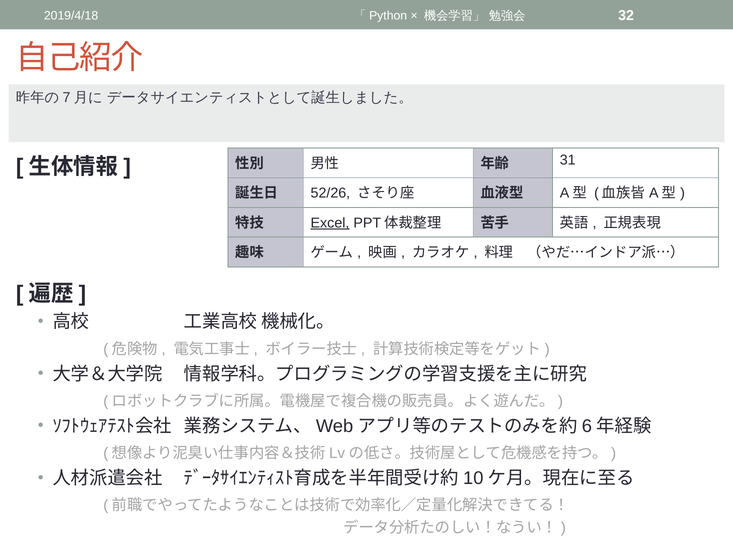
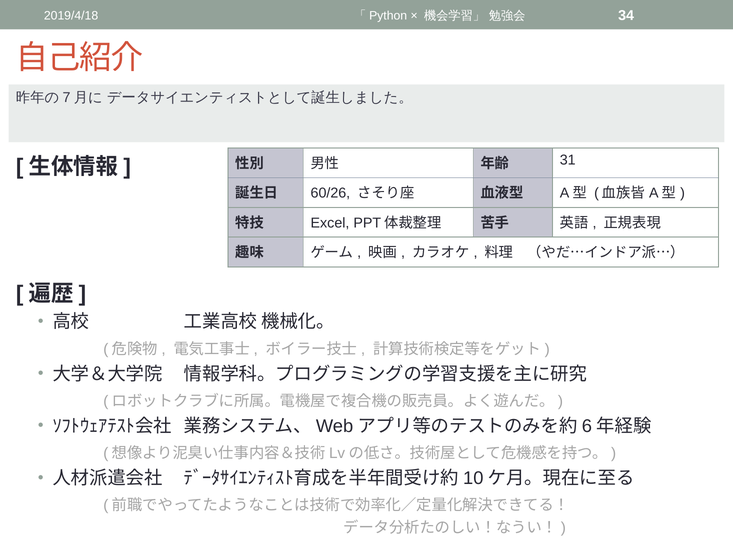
32: 32 -> 34
52/26: 52/26 -> 60/26
Excel underline: present -> none
